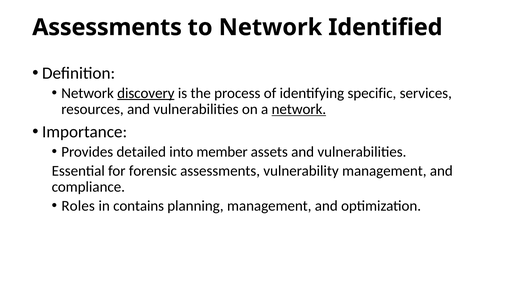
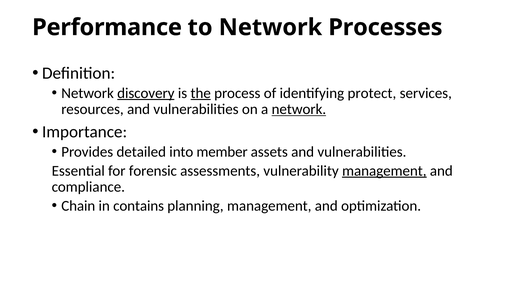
Assessments at (107, 27): Assessments -> Performance
Identified: Identified -> Processes
the underline: none -> present
specific: specific -> protect
management at (384, 171) underline: none -> present
Roles: Roles -> Chain
